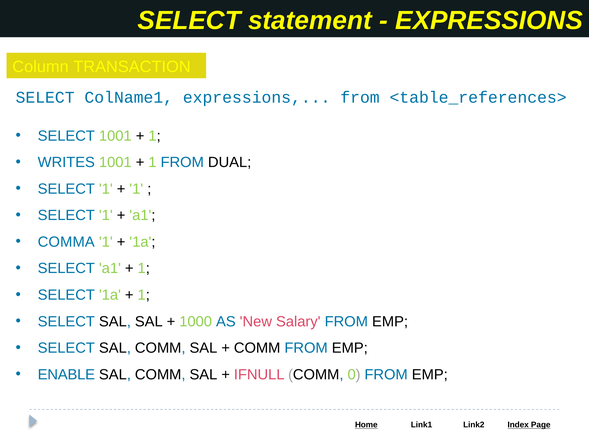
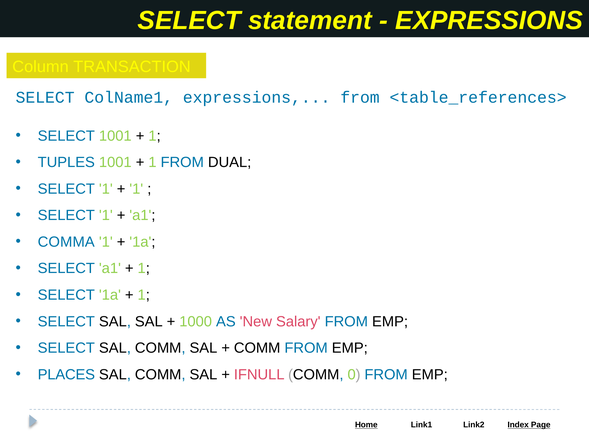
WRITES: WRITES -> TUPLES
ENABLE: ENABLE -> PLACES
